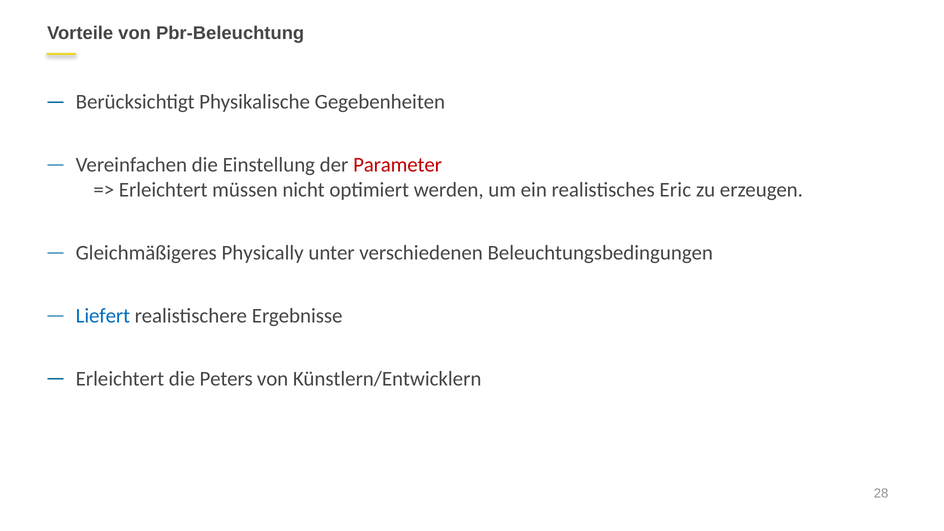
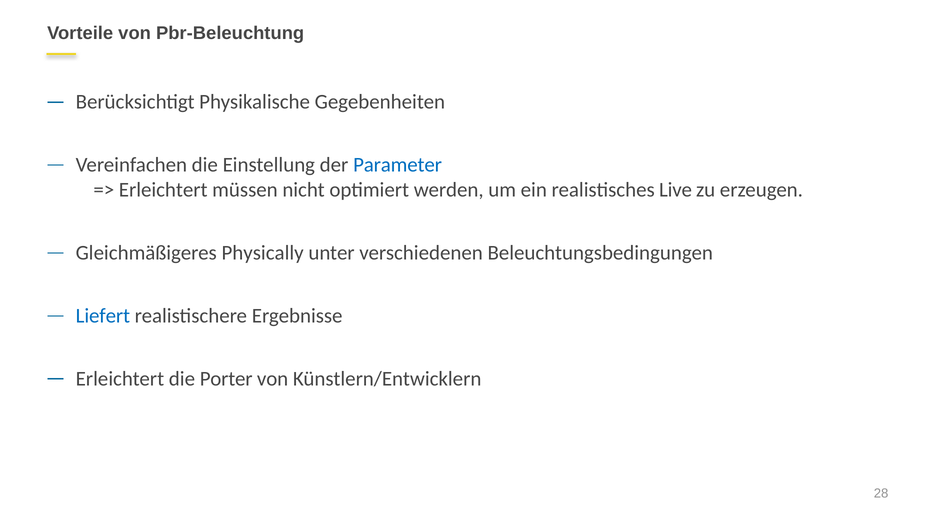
Parameter colour: red -> blue
Eric: Eric -> Live
Peters: Peters -> Porter
